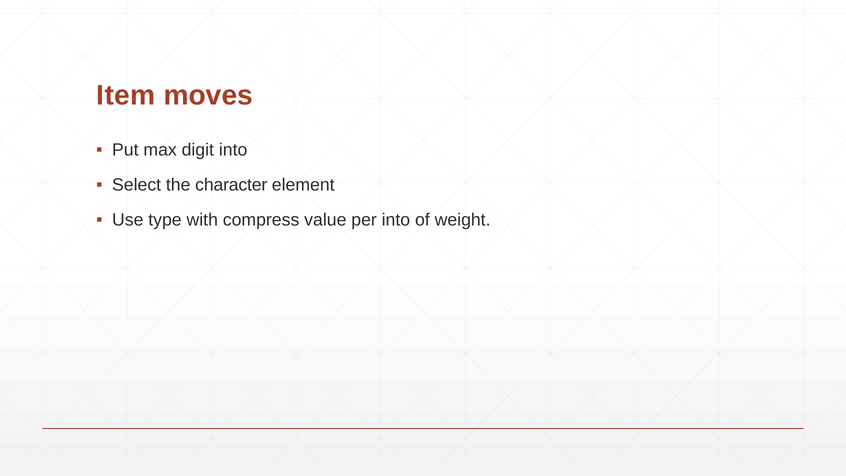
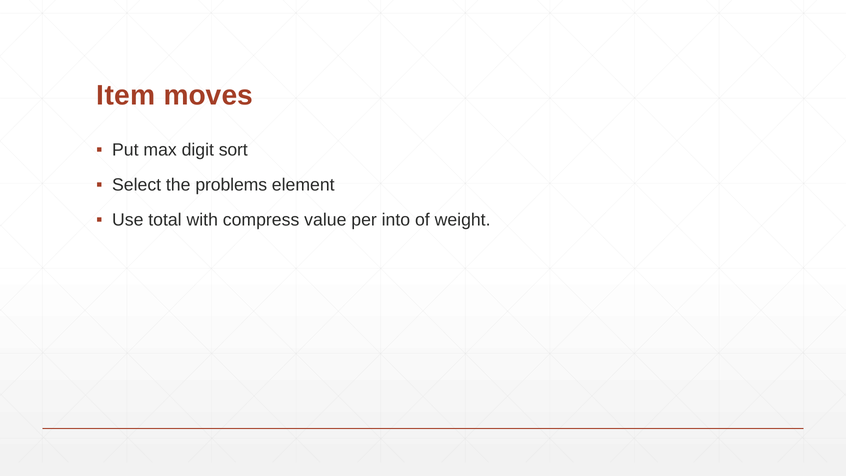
digit into: into -> sort
character: character -> problems
type: type -> total
